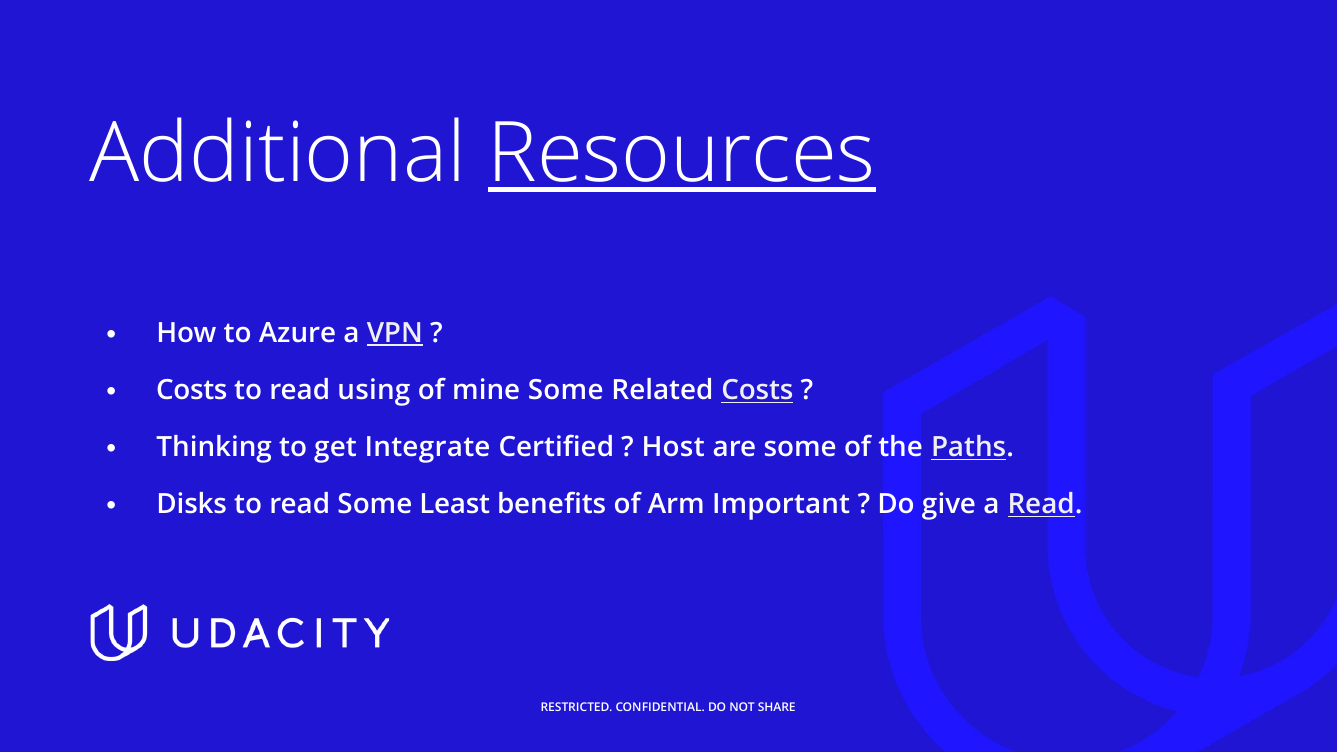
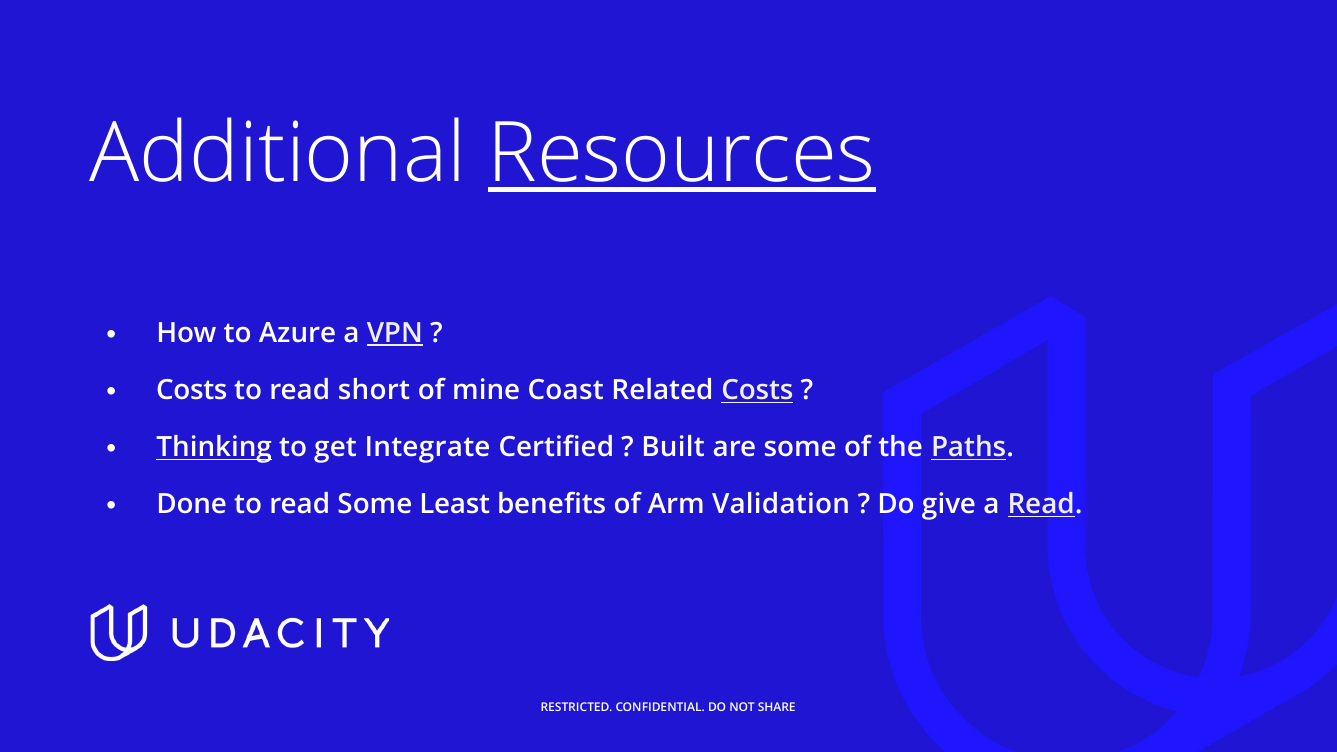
using: using -> short
mine Some: Some -> Coast
Thinking underline: none -> present
Host: Host -> Built
Disks: Disks -> Done
Important: Important -> Validation
